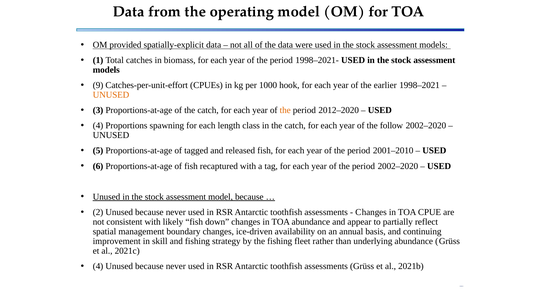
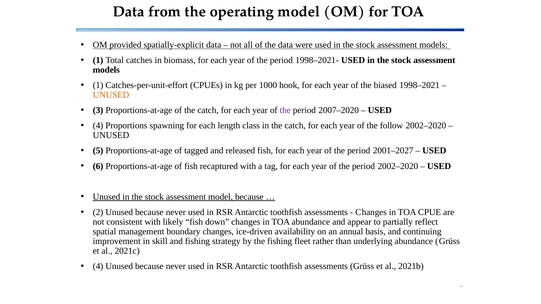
9 at (98, 85): 9 -> 1
earlier: earlier -> biased
the at (285, 110) colour: orange -> purple
2012–2020: 2012–2020 -> 2007–2020
2001–2010: 2001–2010 -> 2001–2027
